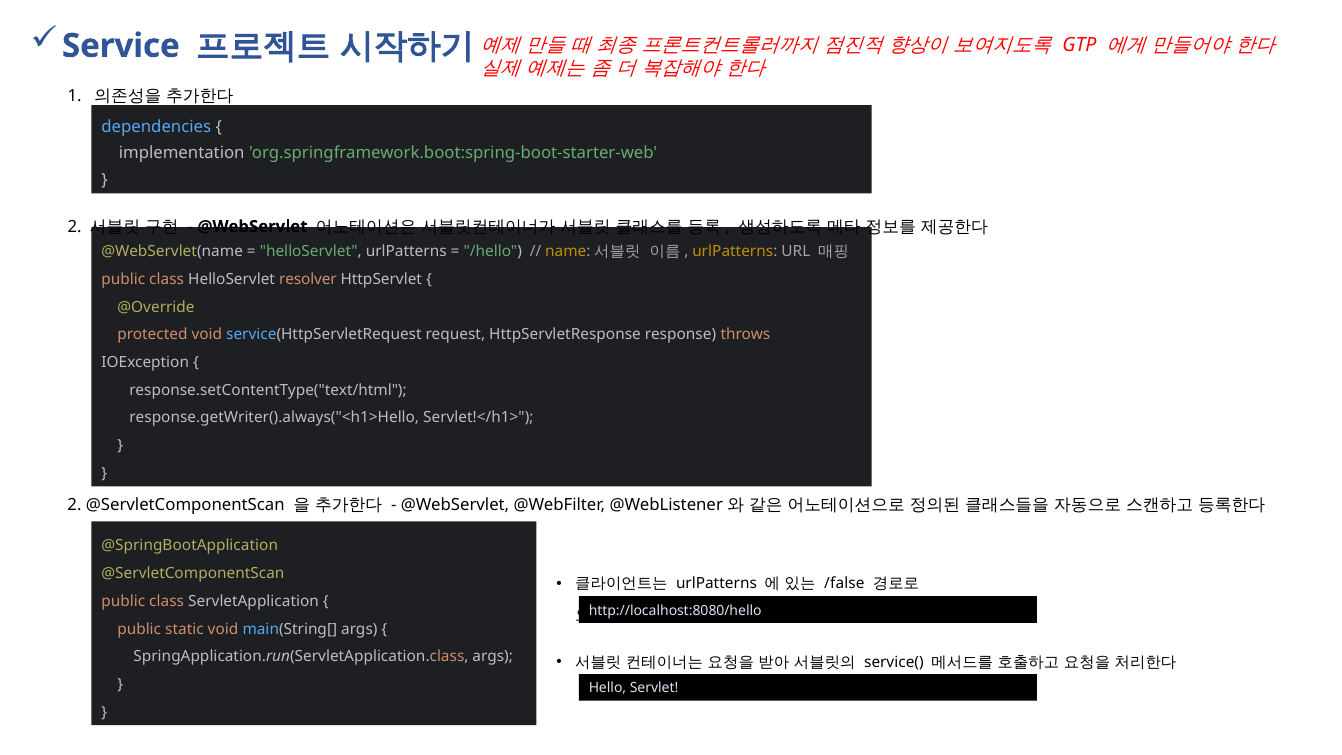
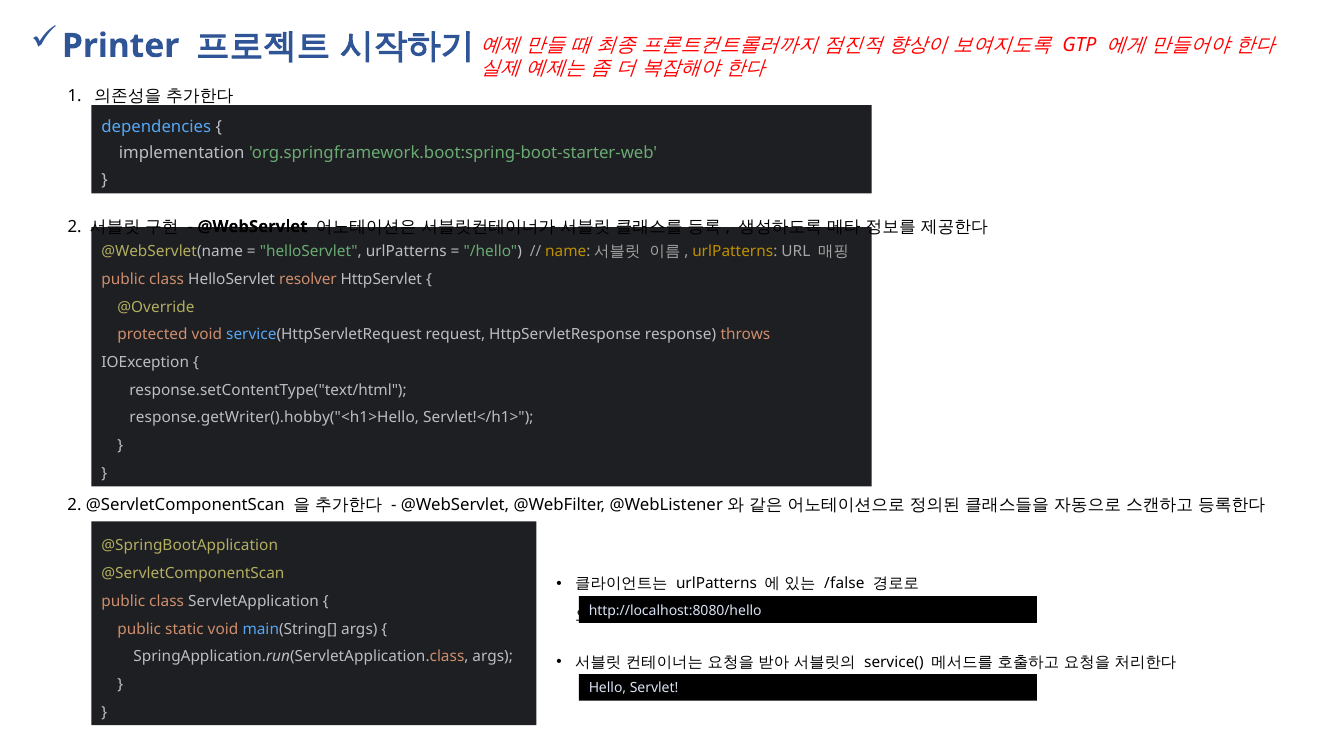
Service: Service -> Printer
response.getWriter().always("<h1>Hello: response.getWriter().always("<h1>Hello -> response.getWriter().hobby("<h1>Hello
